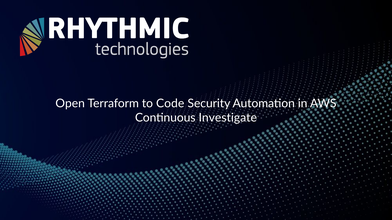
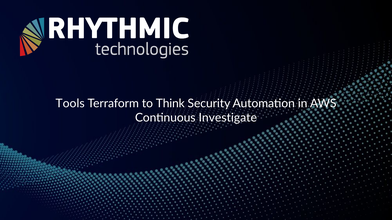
Open: Open -> Tools
Code: Code -> Think
